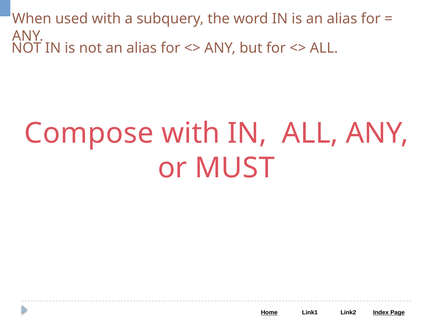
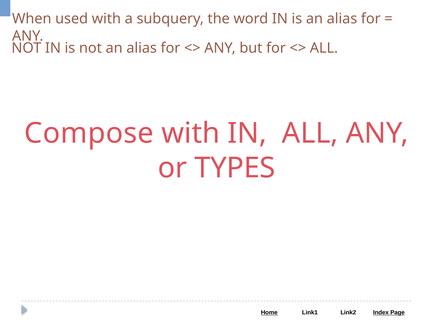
MUST: MUST -> TYPES
